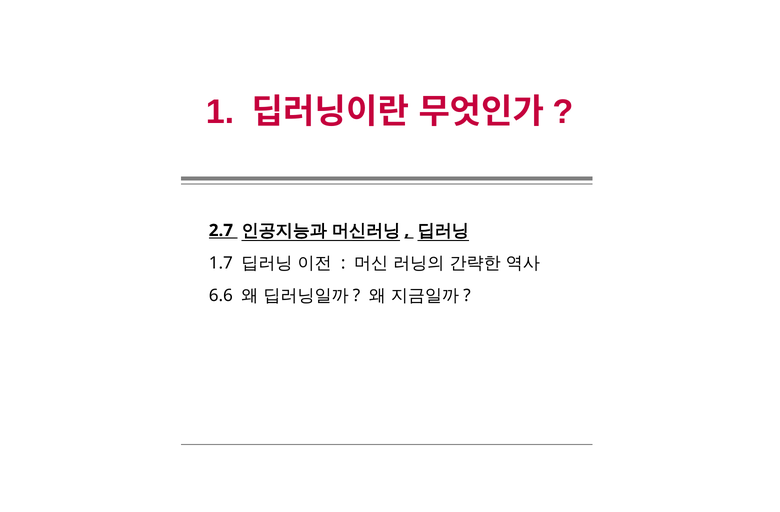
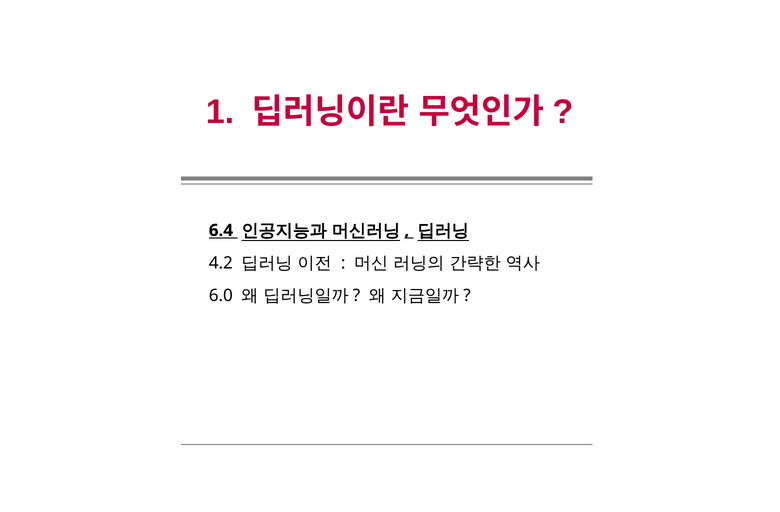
2.7: 2.7 -> 6.4
1.7: 1.7 -> 4.2
6.6: 6.6 -> 6.0
